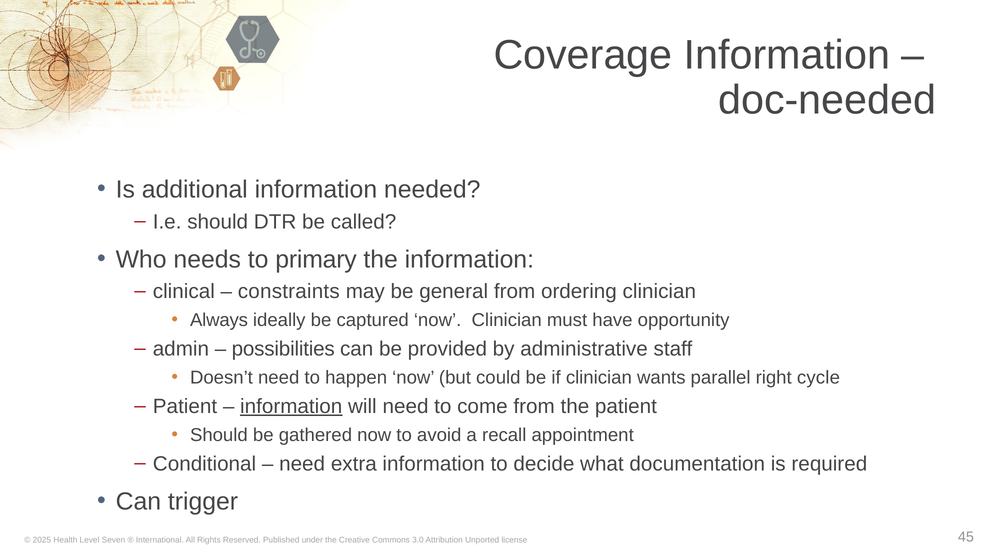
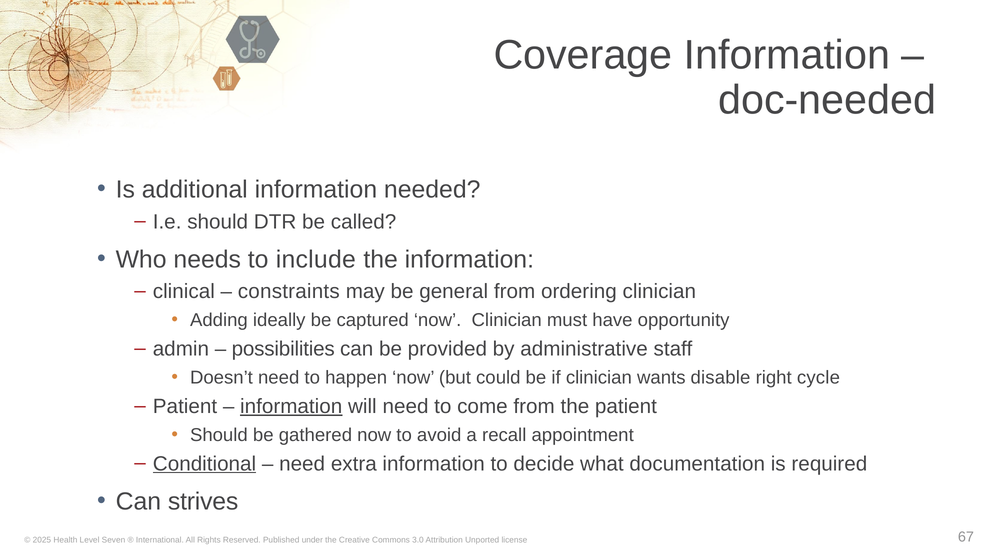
primary: primary -> include
Always: Always -> Adding
parallel: parallel -> disable
Conditional underline: none -> present
trigger: trigger -> strives
45: 45 -> 67
